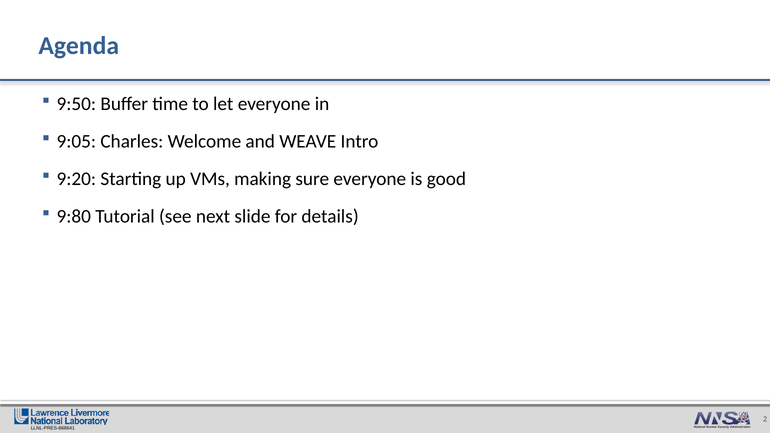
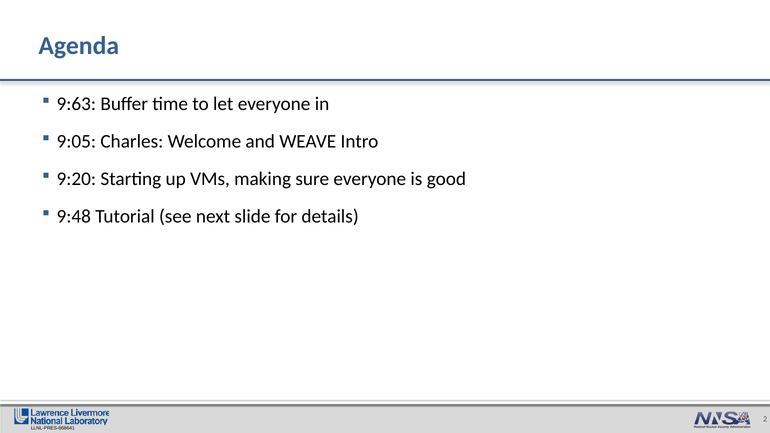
9:50: 9:50 -> 9:63
9:80: 9:80 -> 9:48
